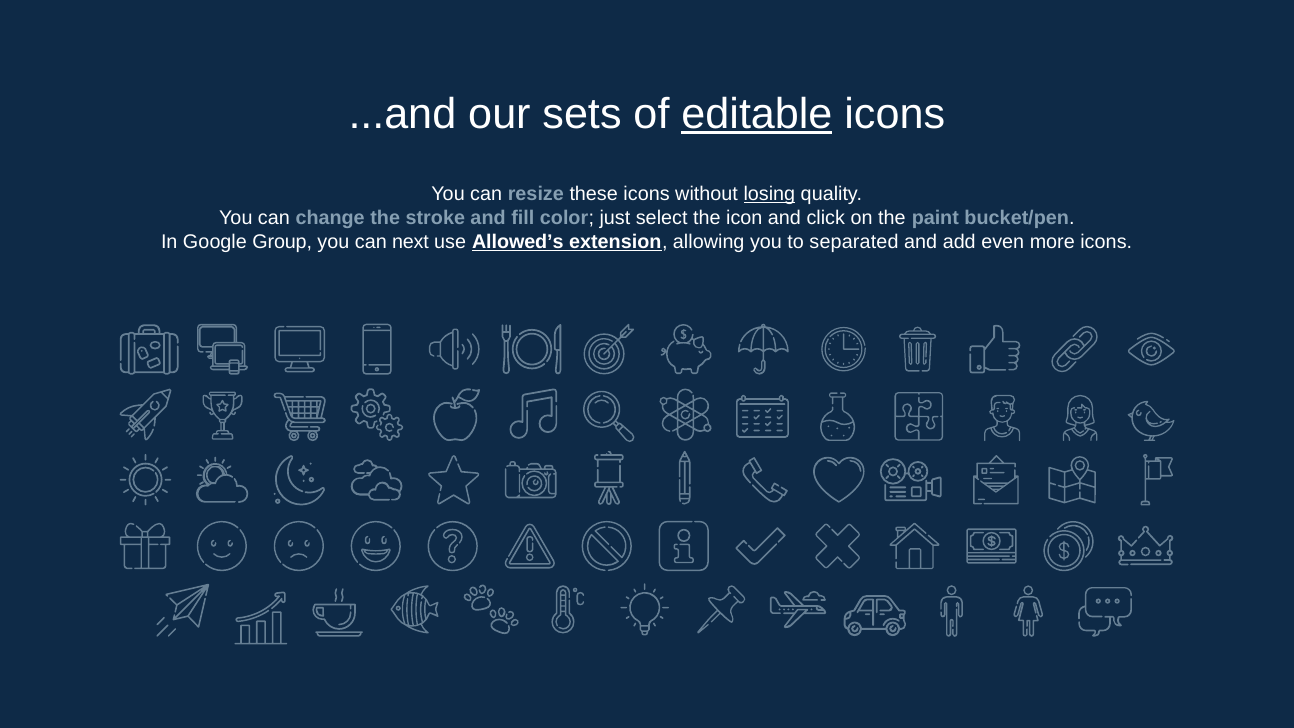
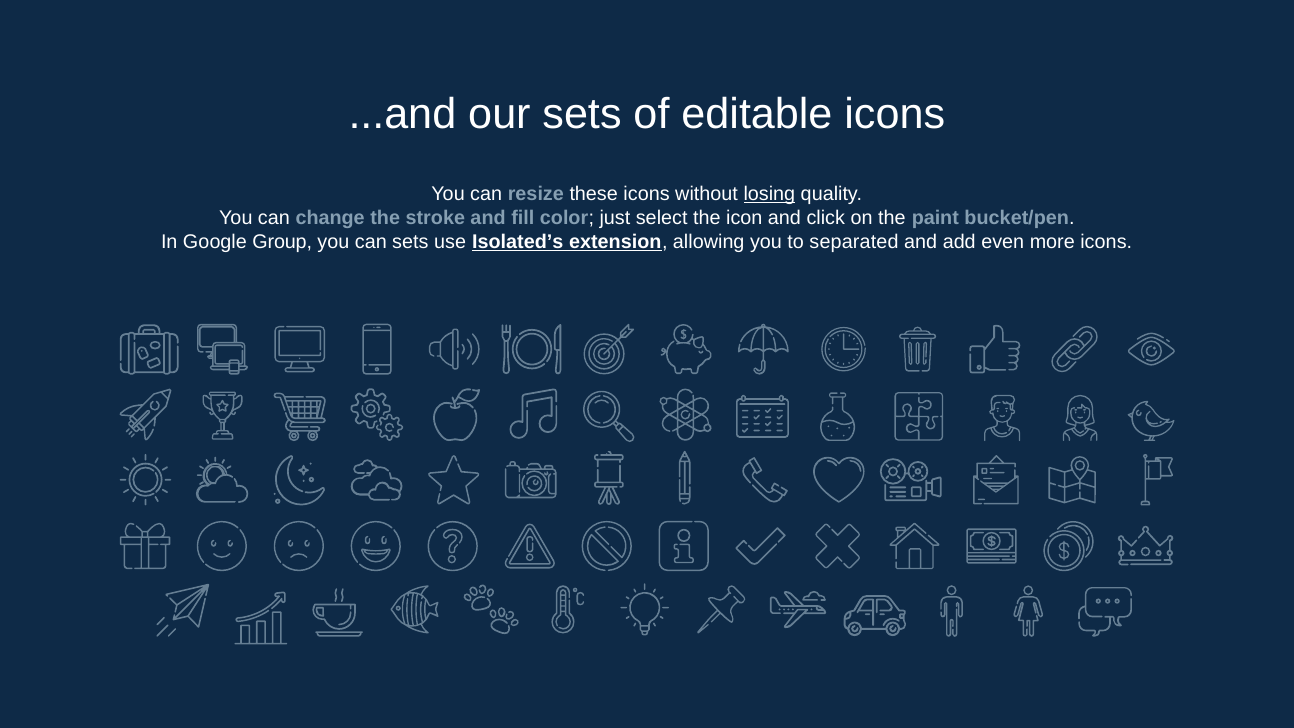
editable underline: present -> none
can next: next -> sets
Allowed’s: Allowed’s -> Isolated’s
